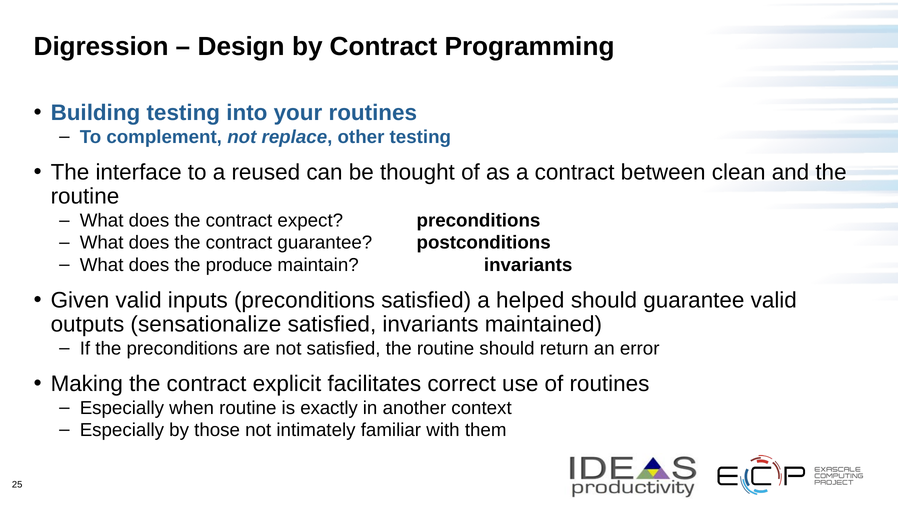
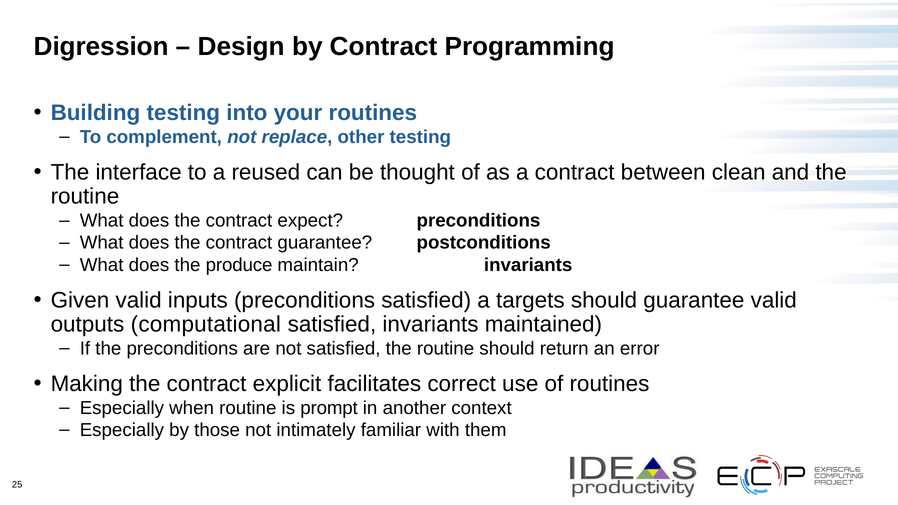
helped: helped -> targets
sensationalize: sensationalize -> computational
exactly: exactly -> prompt
